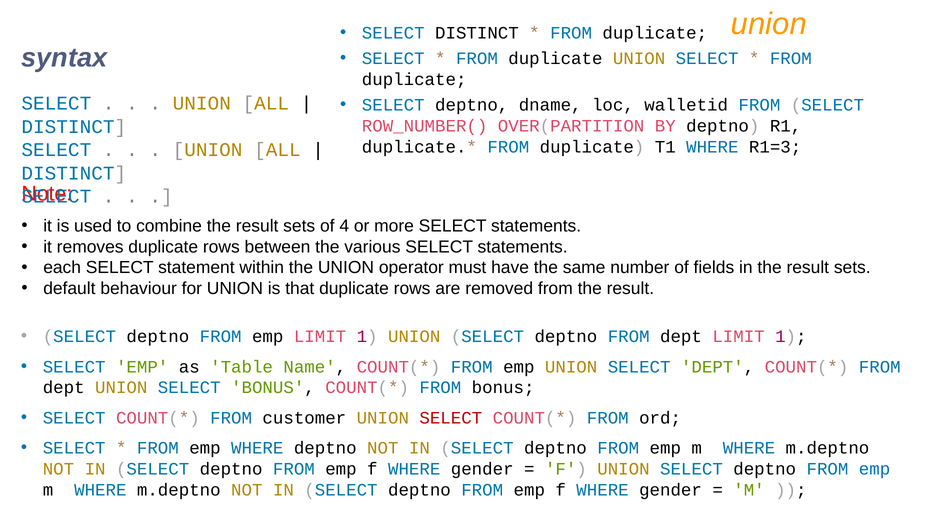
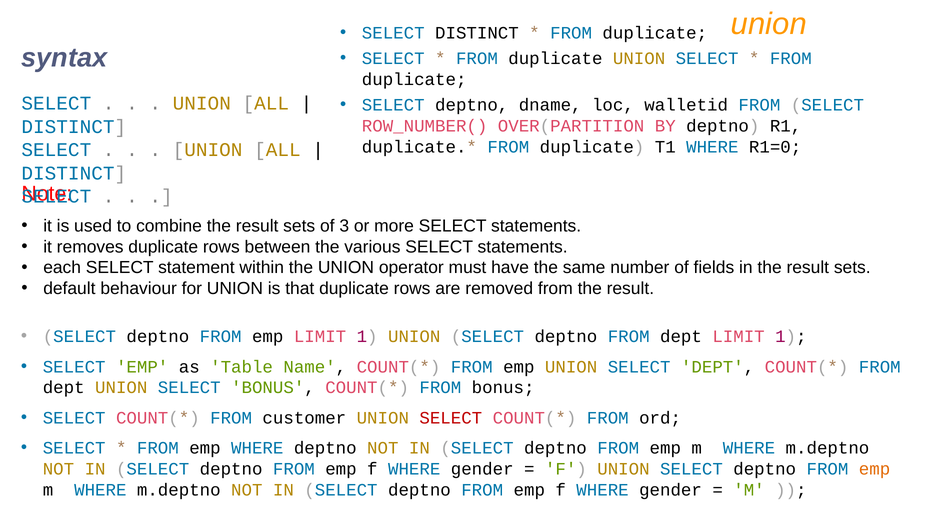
R1=3: R1=3 -> R1=0
4: 4 -> 3
emp at (875, 469) colour: blue -> orange
